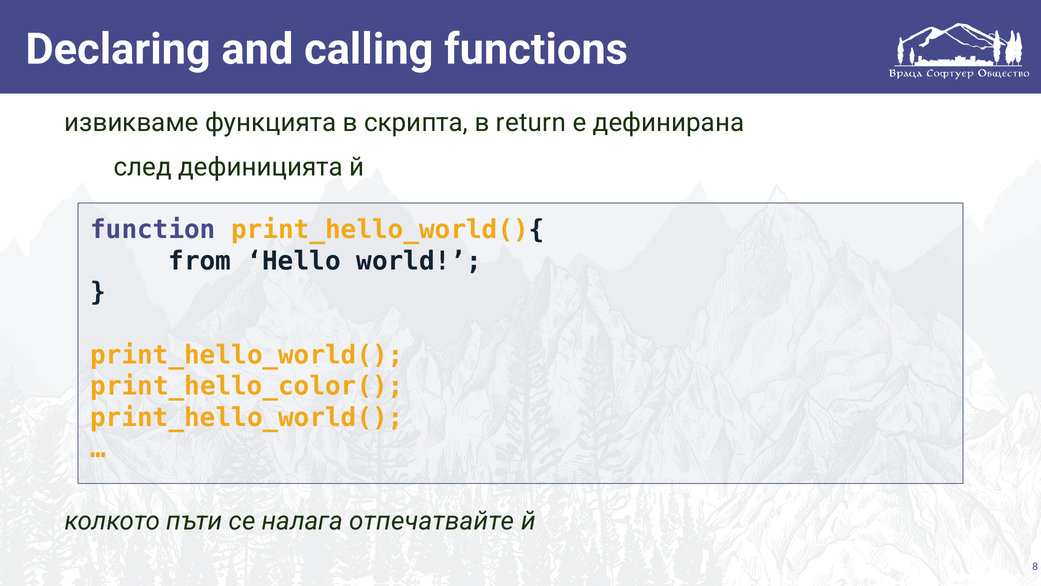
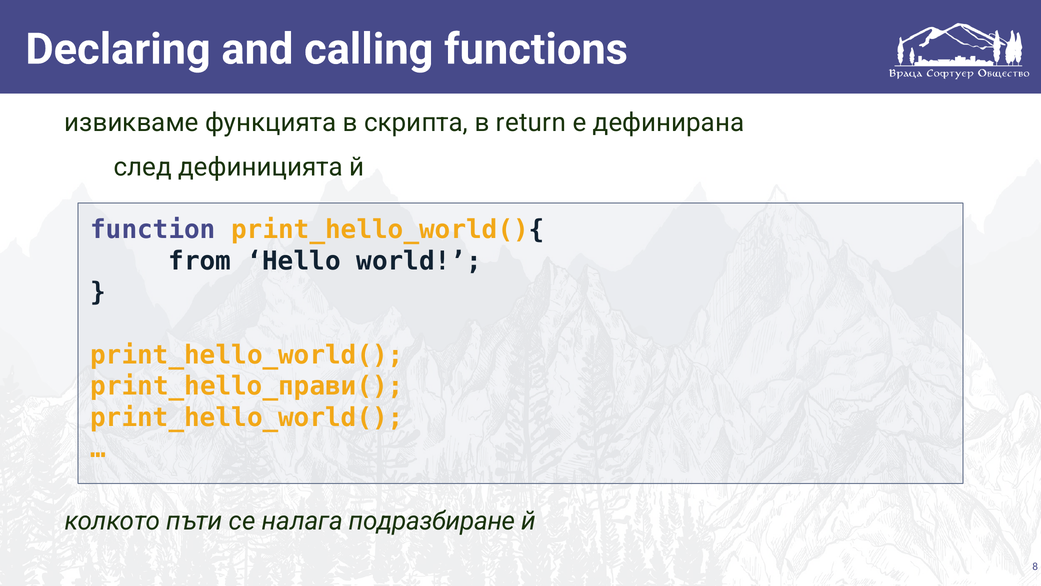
print_hello_color(: print_hello_color( -> print_hello_прави(
отпечатвайте: отпечатвайте -> подразбиране
